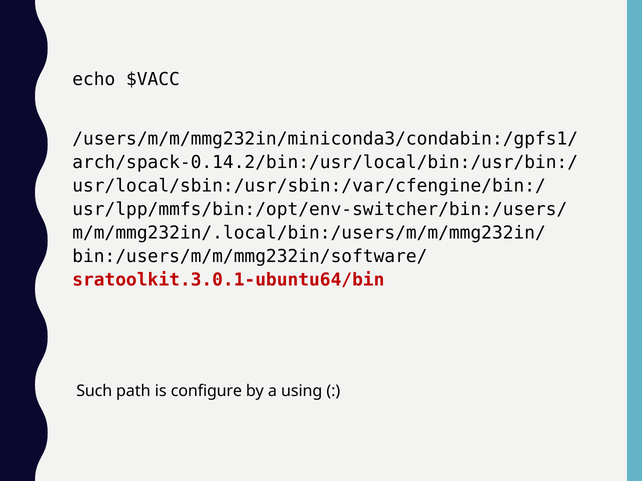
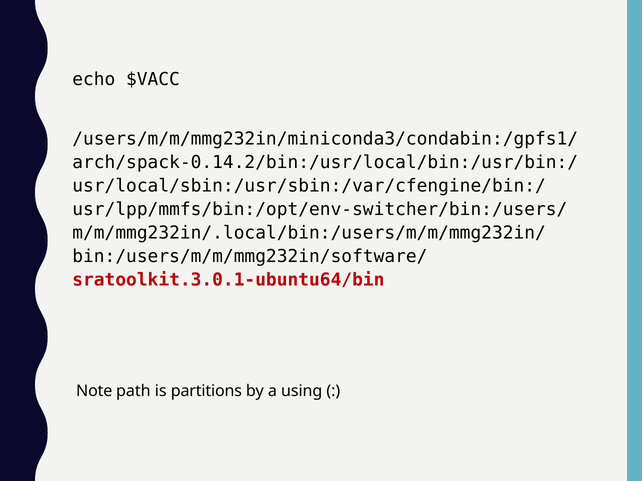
Such: Such -> Note
configure: configure -> partitions
